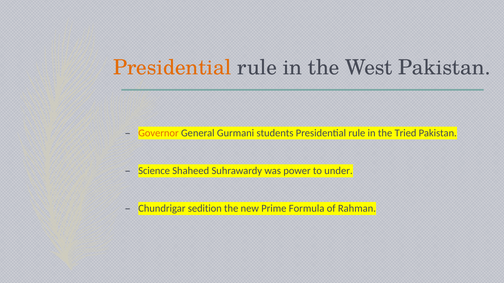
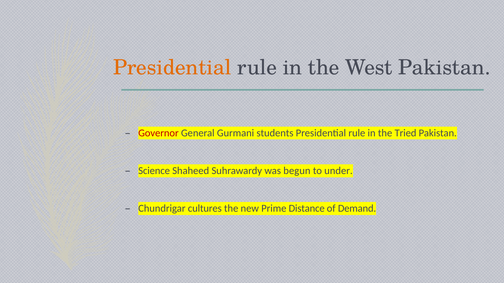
Governor colour: orange -> red
power: power -> begun
sedition: sedition -> cultures
Formula: Formula -> Distance
Rahman: Rahman -> Demand
